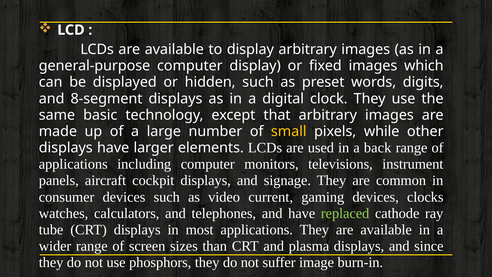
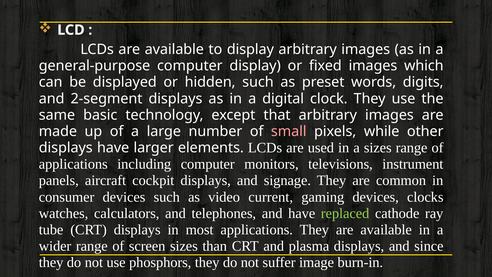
8-segment: 8-segment -> 2-segment
small colour: yellow -> pink
a back: back -> sizes
